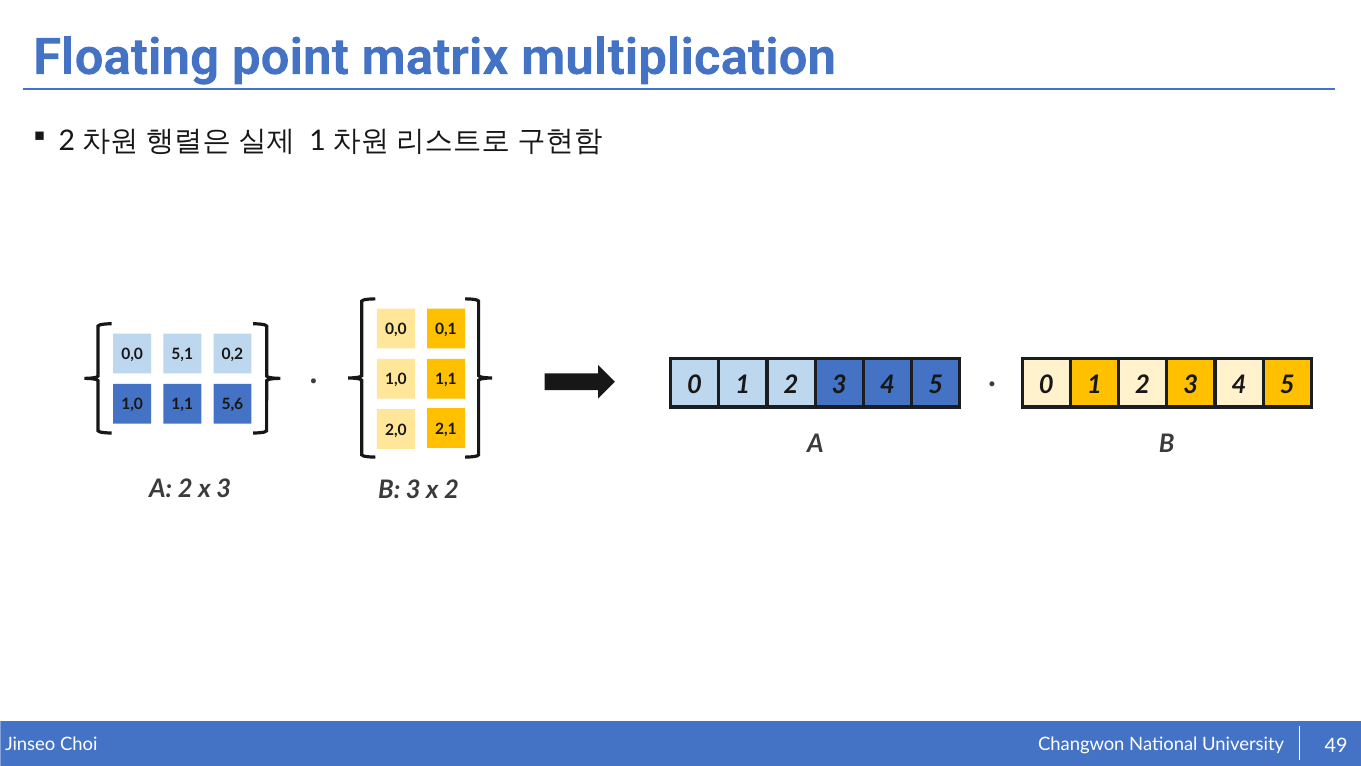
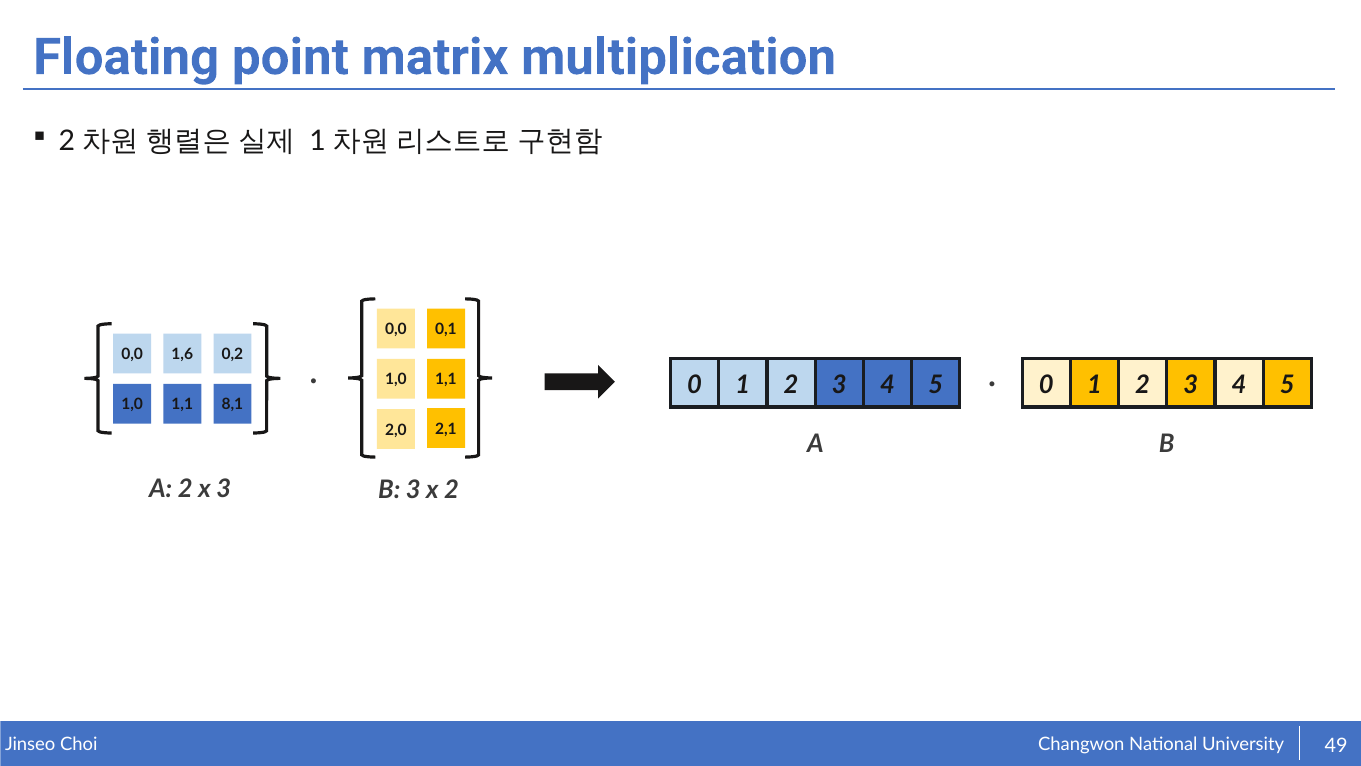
5,1: 5,1 -> 1,6
5,6: 5,6 -> 8,1
